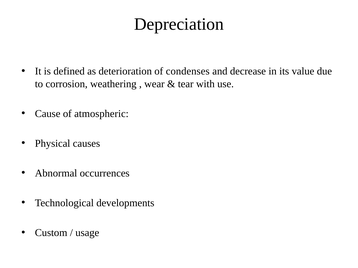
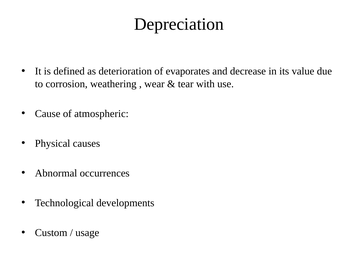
condenses: condenses -> evaporates
